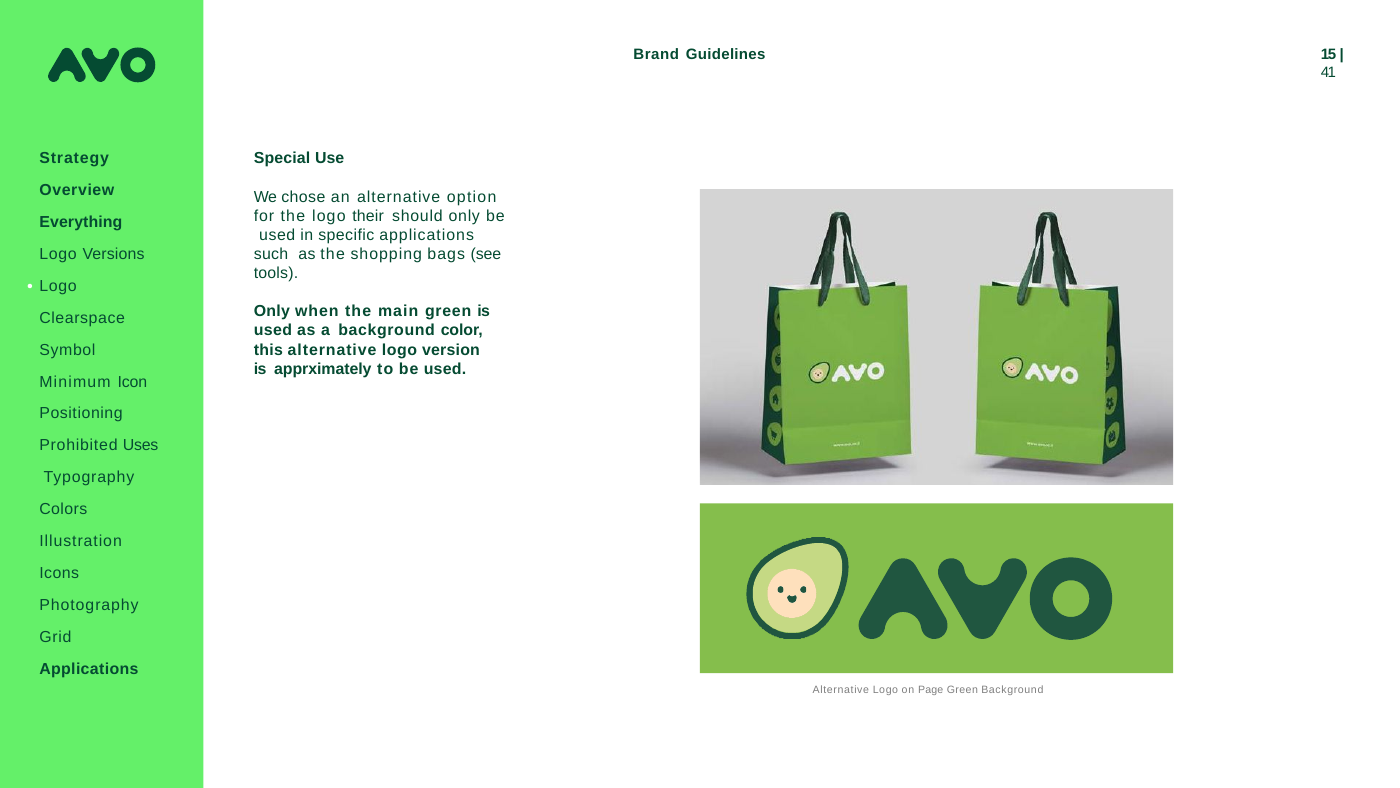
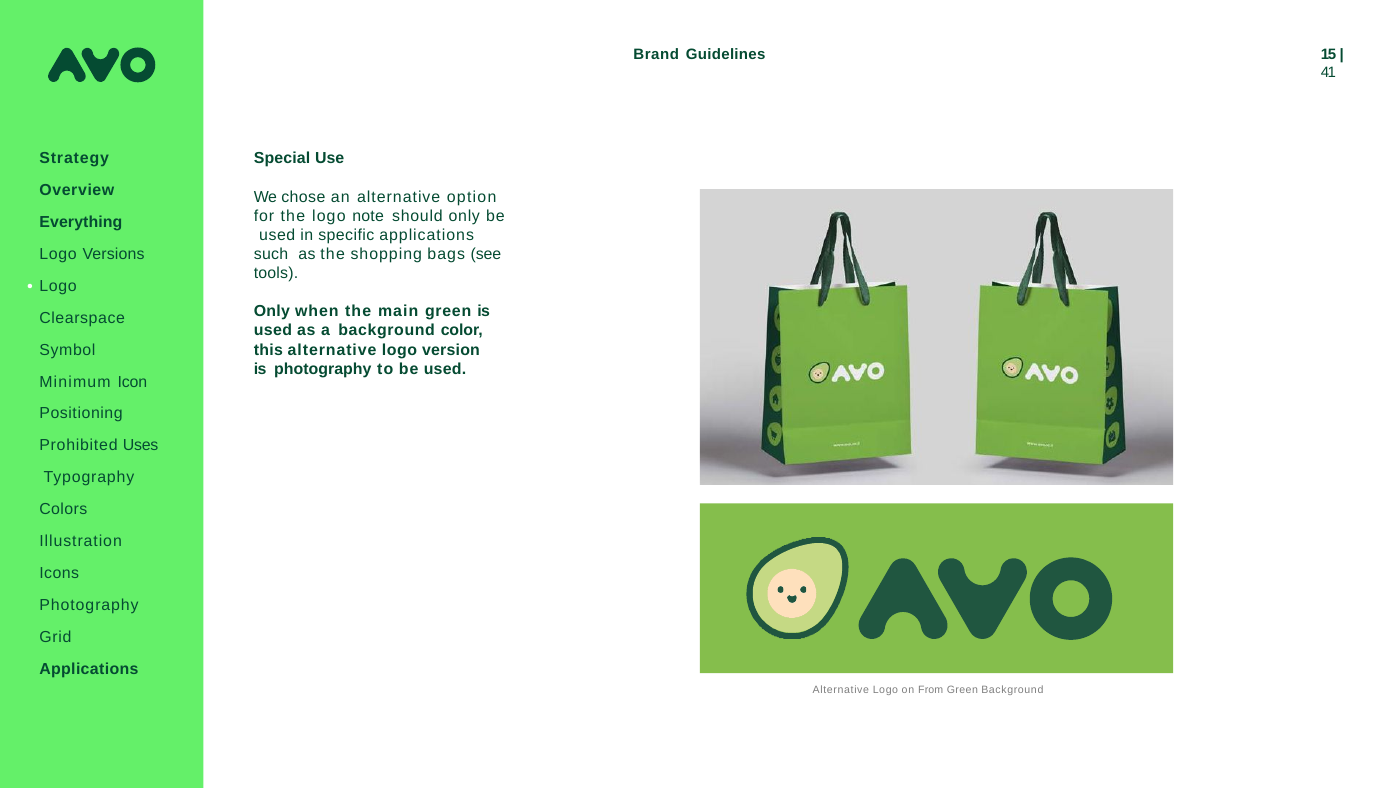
their: their -> note
is apprximately: apprximately -> photography
Page: Page -> From
